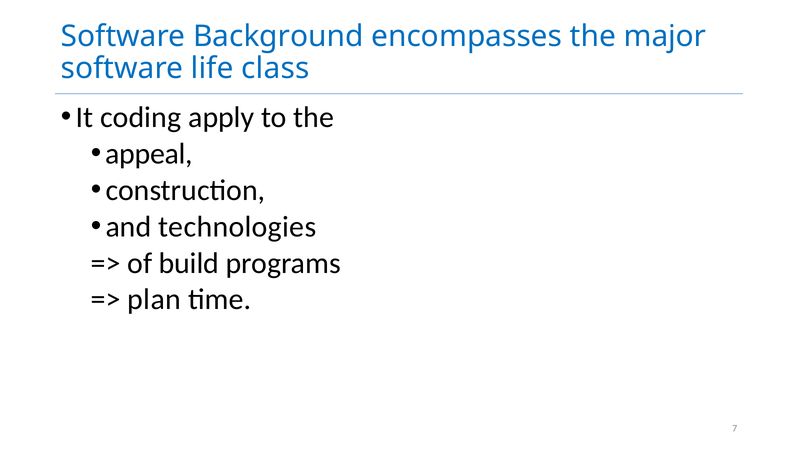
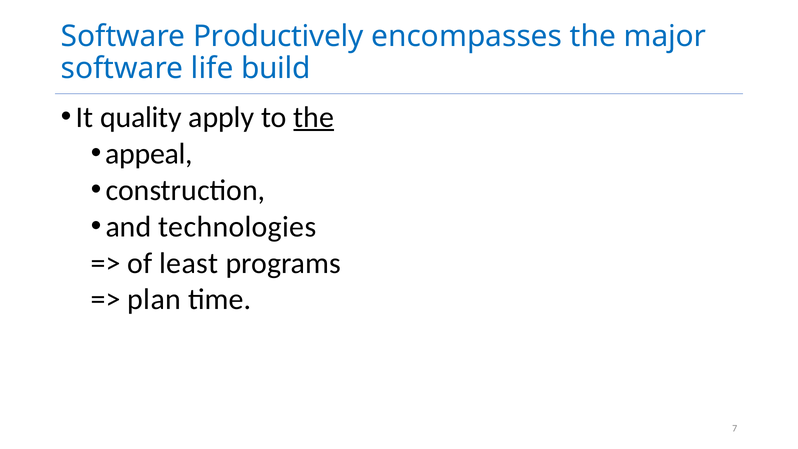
Background: Background -> Productively
class: class -> build
coding: coding -> quality
the at (314, 117) underline: none -> present
build: build -> least
